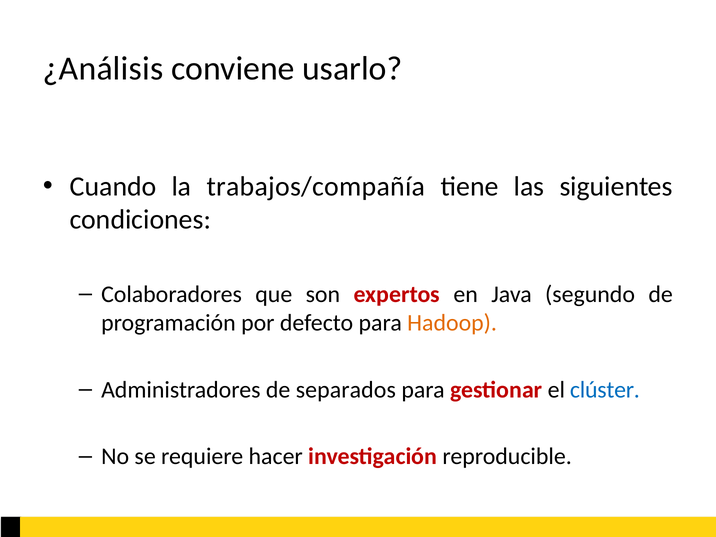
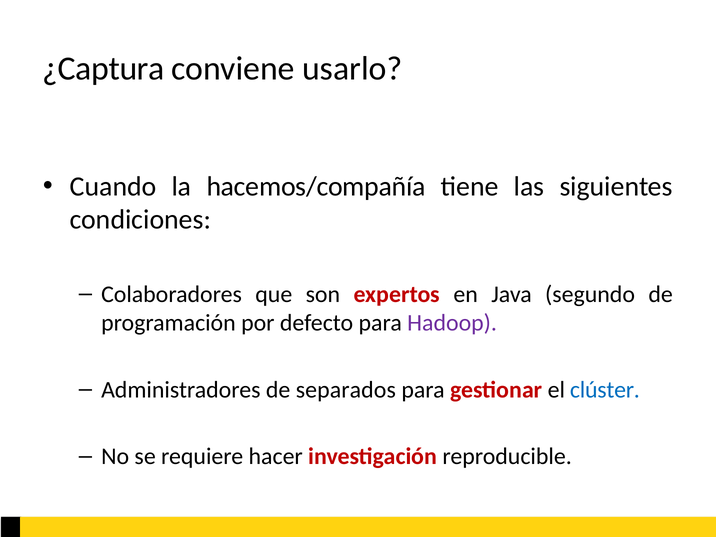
¿Análisis: ¿Análisis -> ¿Captura
trabajos/compañía: trabajos/compañía -> hacemos/compañía
Hadoop colour: orange -> purple
